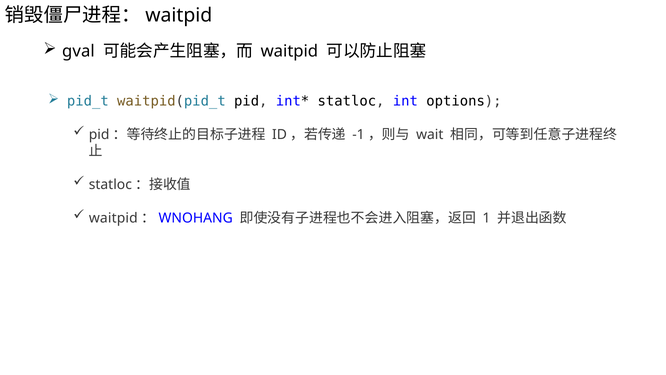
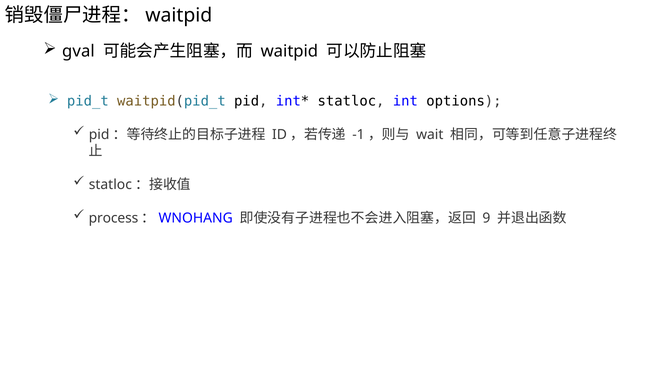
waitpid at (113, 218): waitpid -> process
1: 1 -> 9
